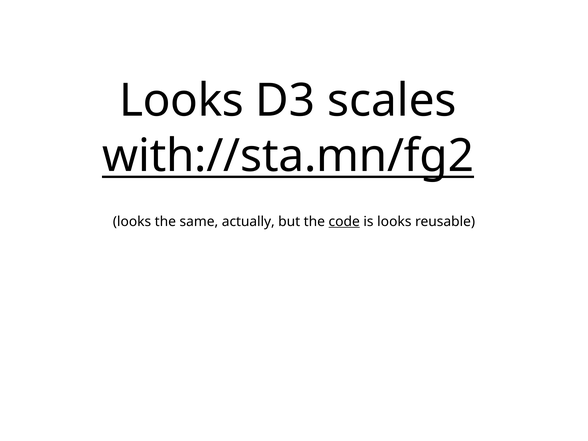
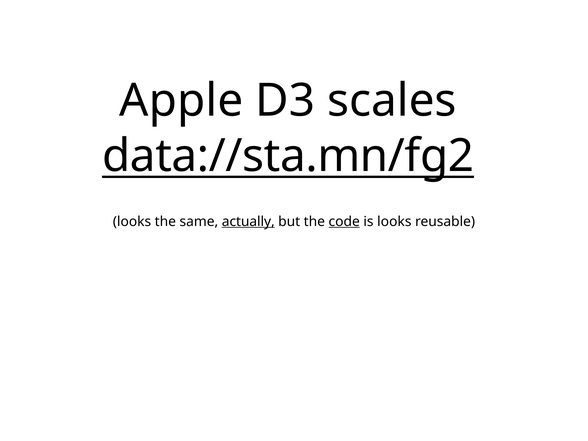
Looks at (182, 101): Looks -> Apple
with://sta.mn/fg2: with://sta.mn/fg2 -> data://sta.mn/fg2
actually underline: none -> present
